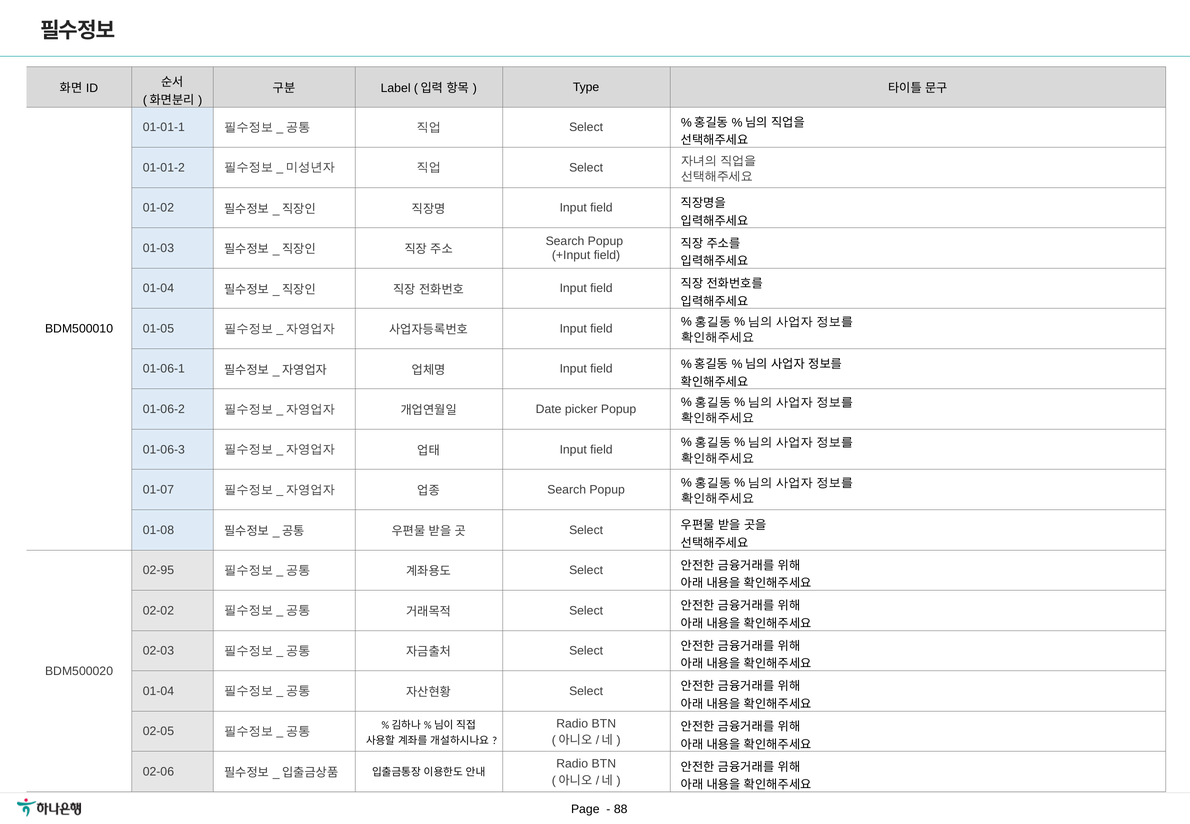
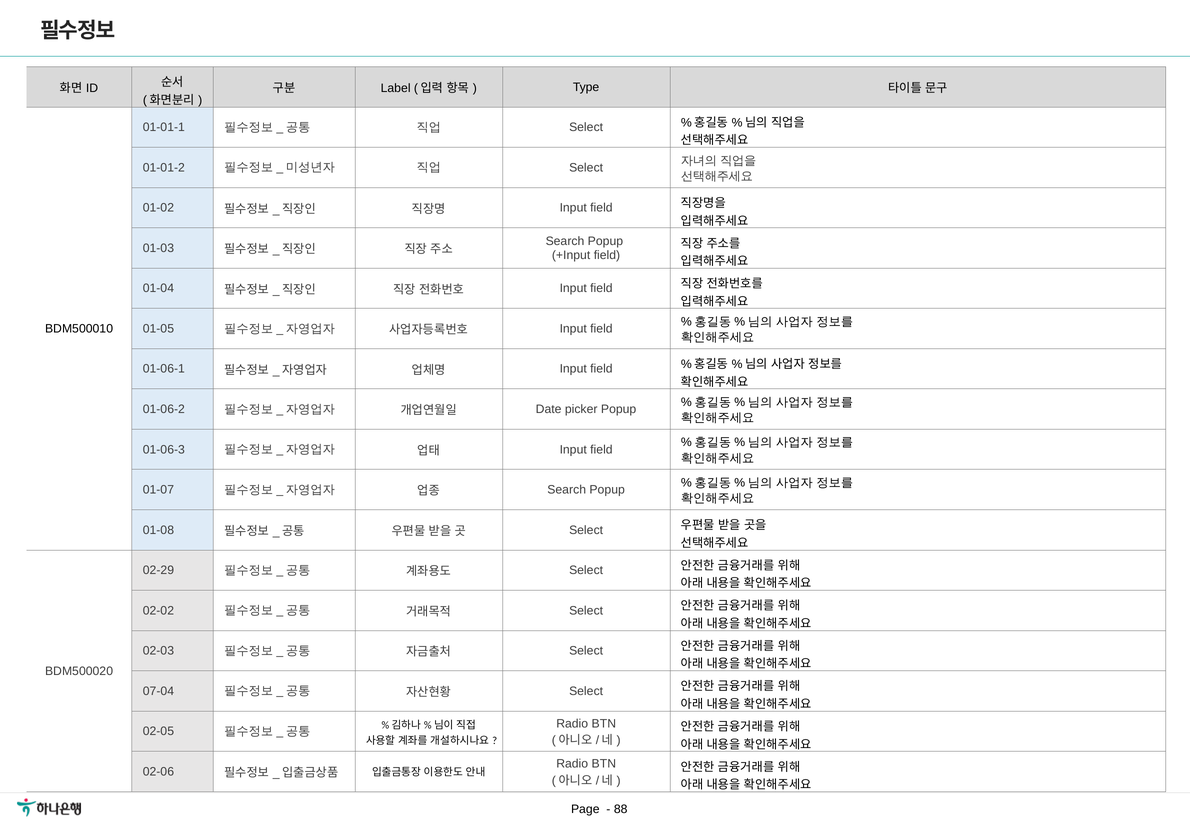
02-95: 02-95 -> 02-29
01-04 at (158, 691): 01-04 -> 07-04
